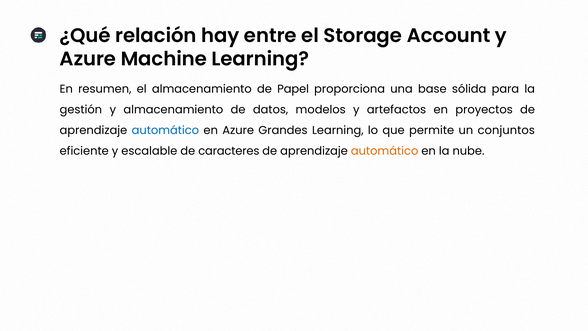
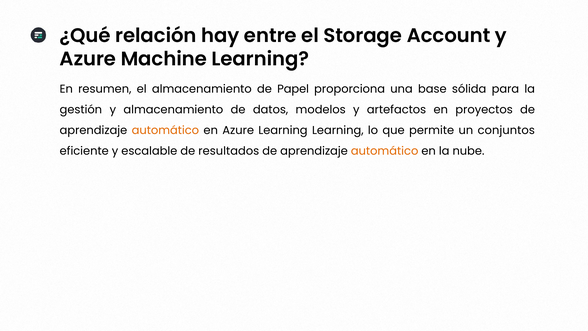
automático at (165, 130) colour: blue -> orange
Azure Grandes: Grandes -> Learning
caracteres: caracteres -> resultados
